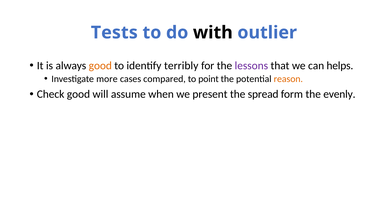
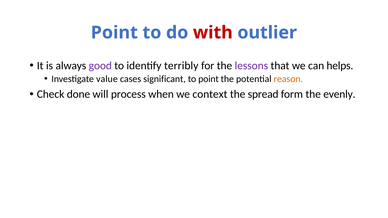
Tests at (114, 33): Tests -> Point
with colour: black -> red
good at (100, 66) colour: orange -> purple
more: more -> value
compared: compared -> significant
Check good: good -> done
assume: assume -> process
present: present -> context
